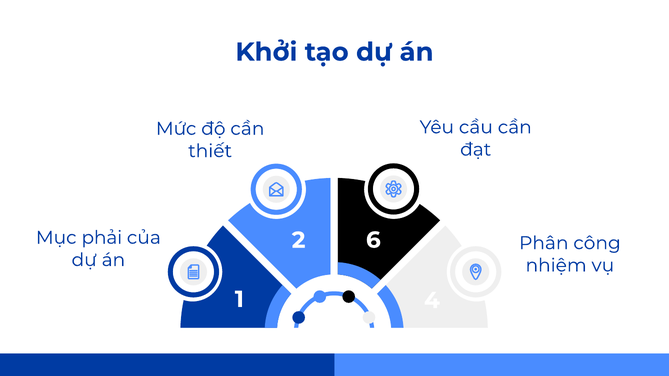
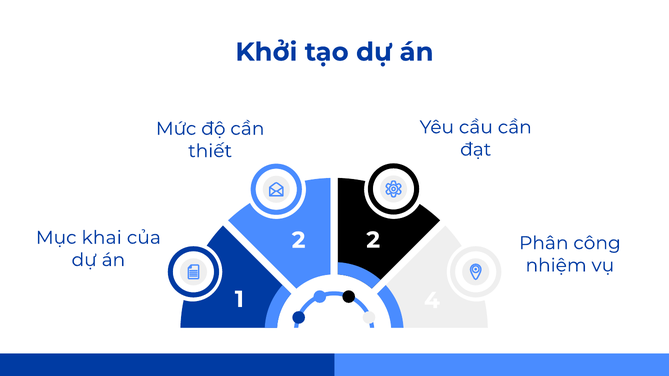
phải: phải -> khai
2 6: 6 -> 2
